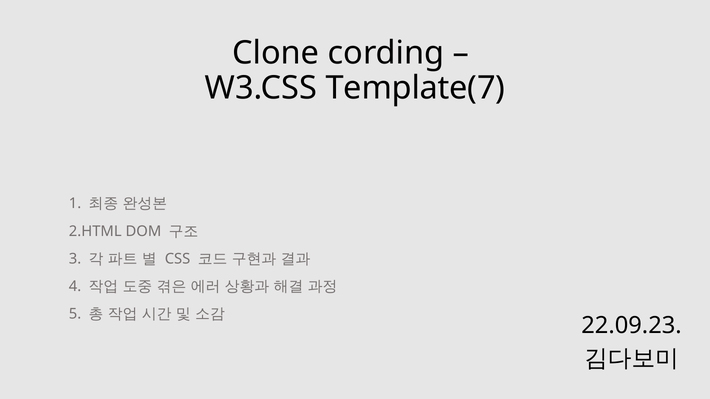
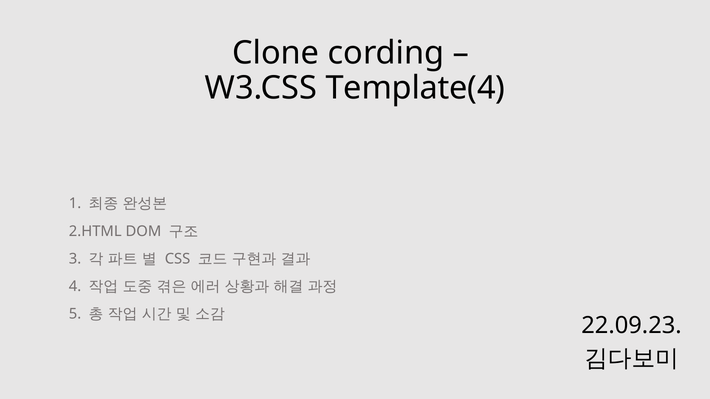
Template(7: Template(7 -> Template(4
